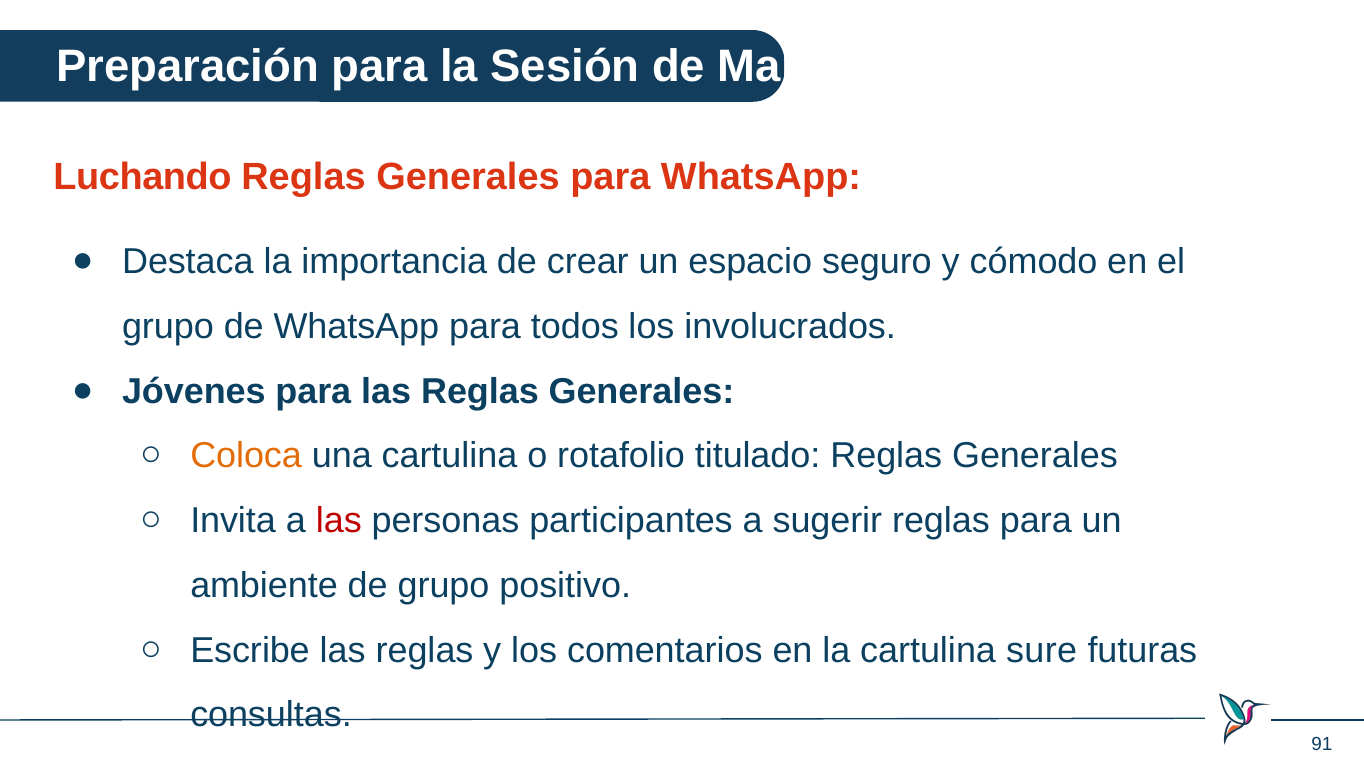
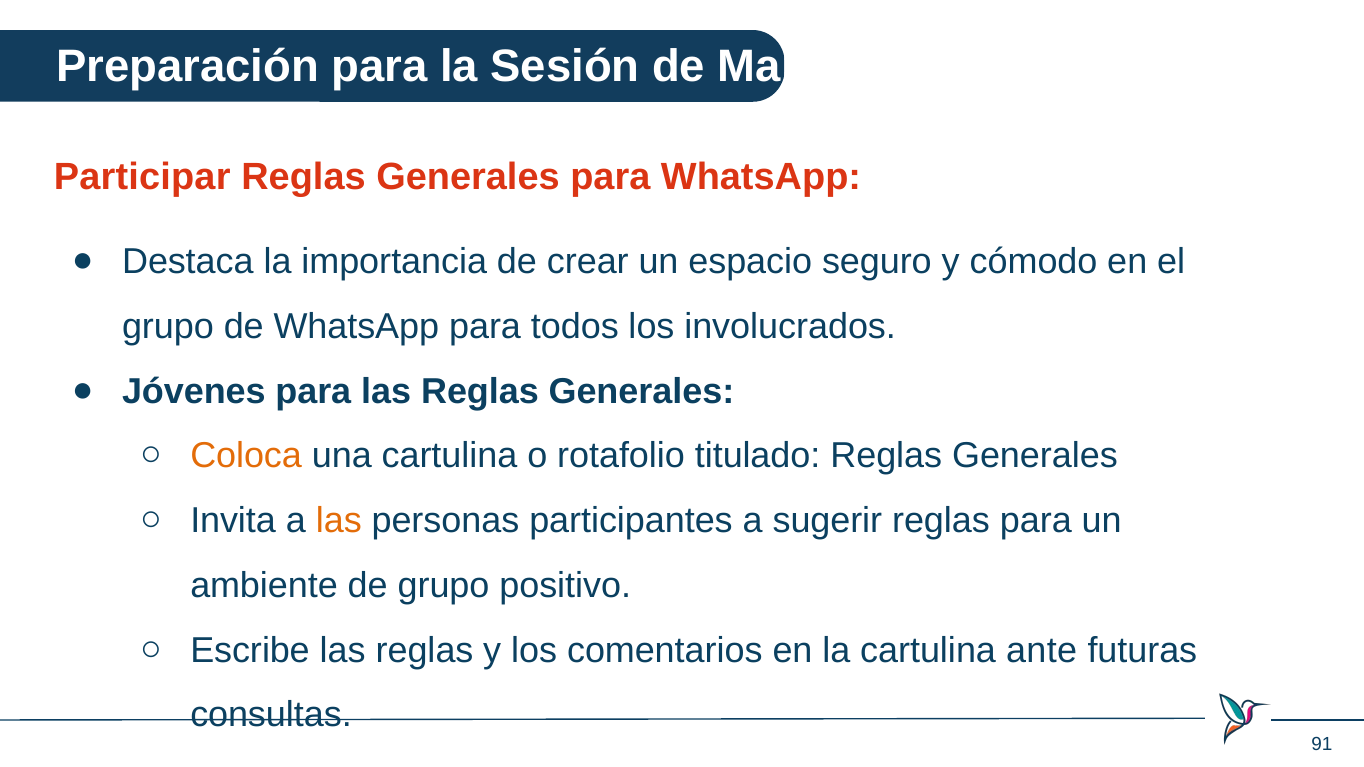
Luchando: Luchando -> Participar
las at (339, 521) colour: red -> orange
sure: sure -> ante
